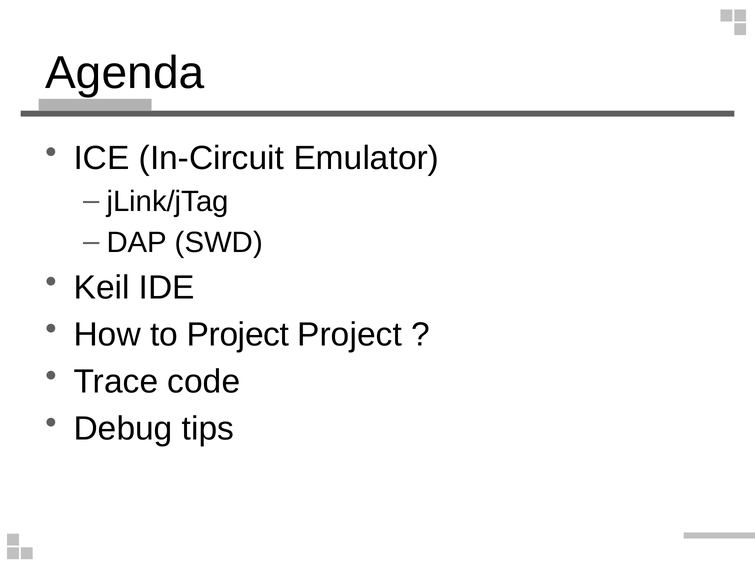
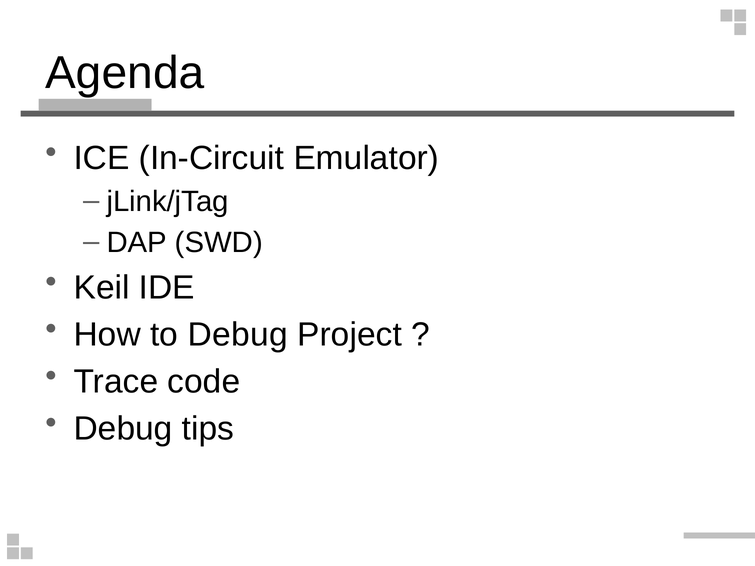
to Project: Project -> Debug
